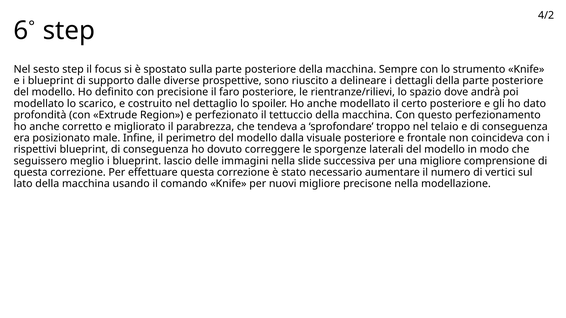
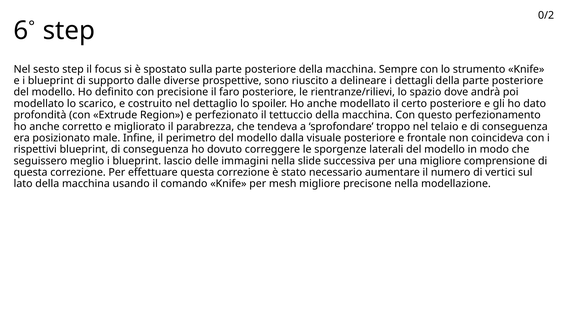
4/2: 4/2 -> 0/2
nuovi: nuovi -> mesh
